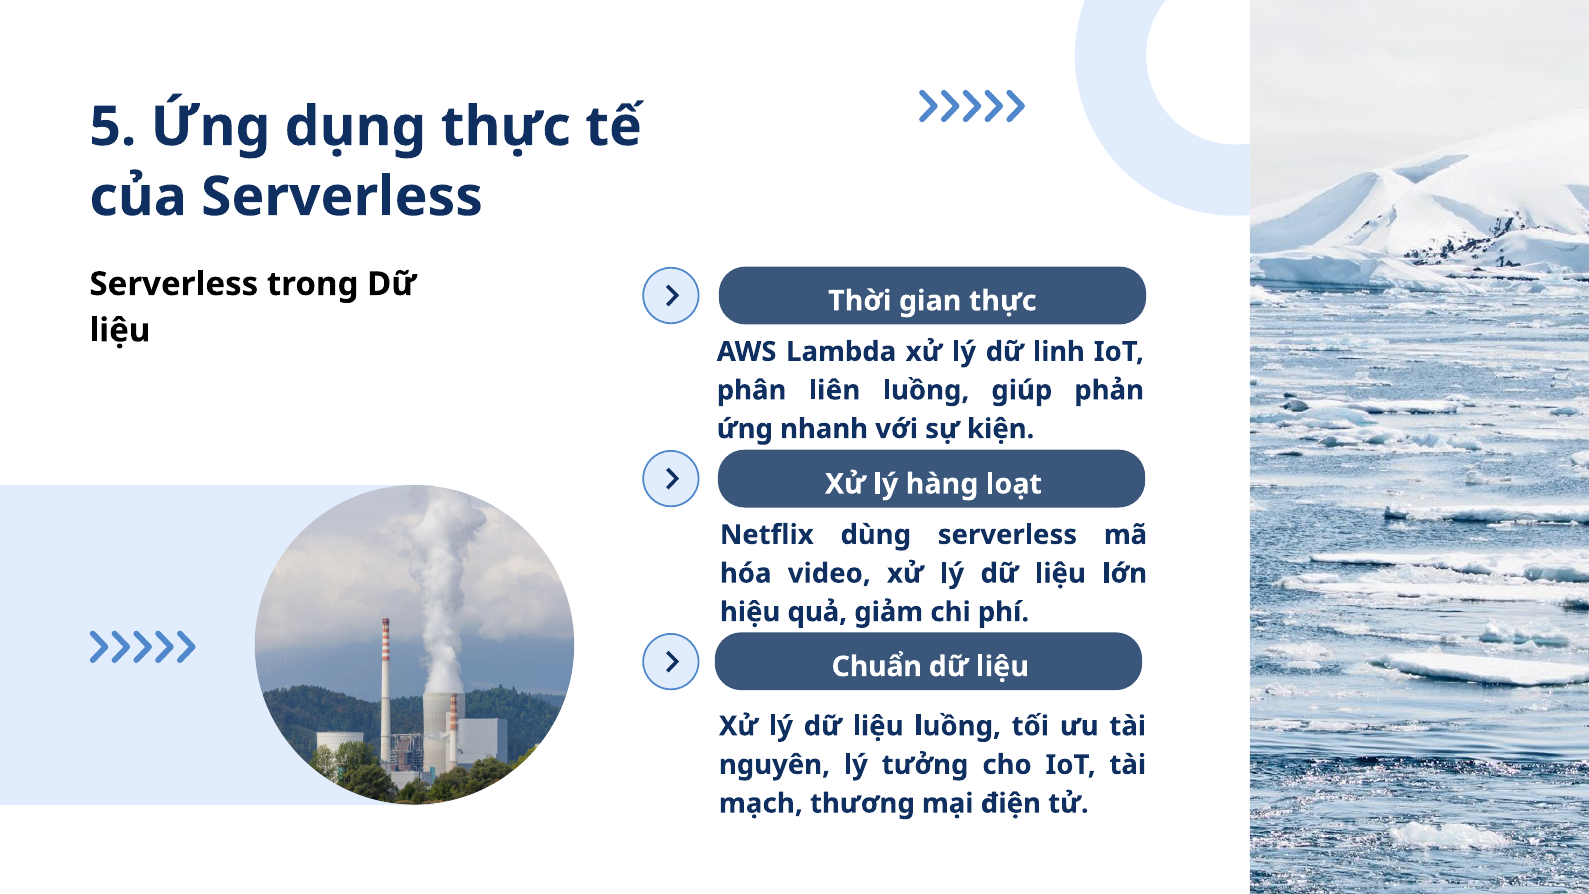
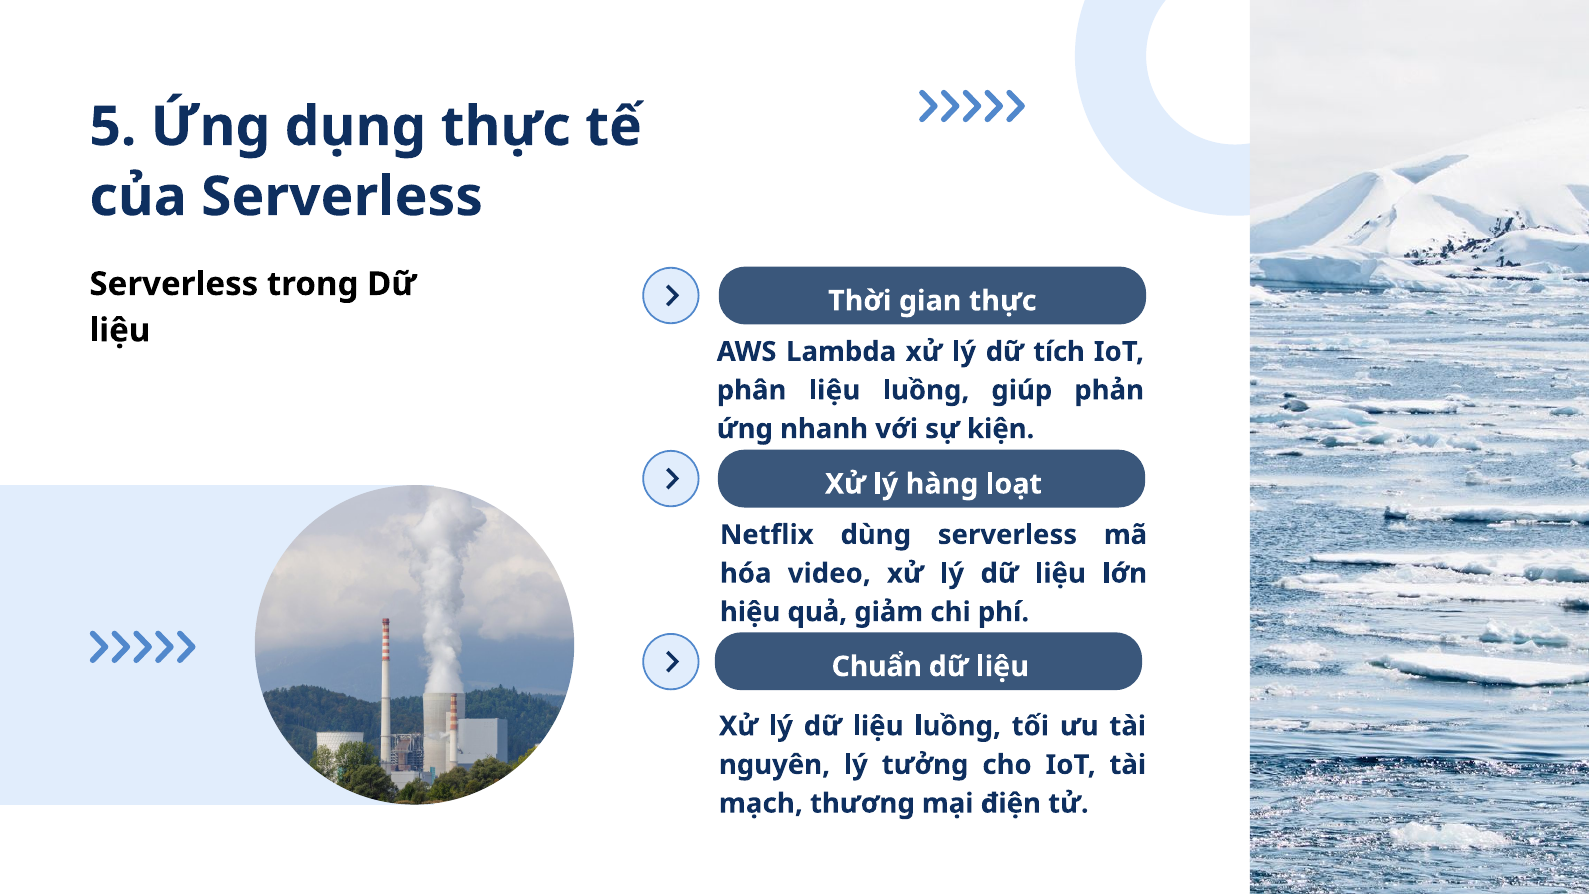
linh: linh -> tích
phân liên: liên -> liệu
